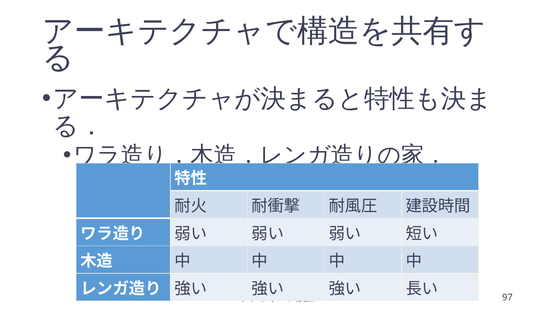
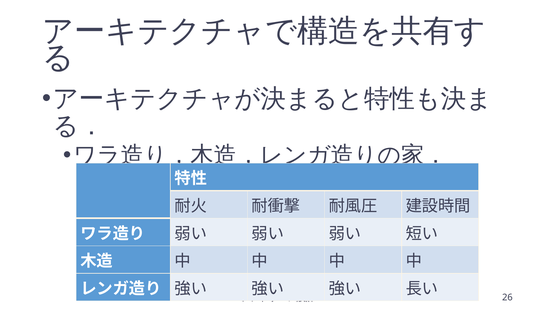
97: 97 -> 26
